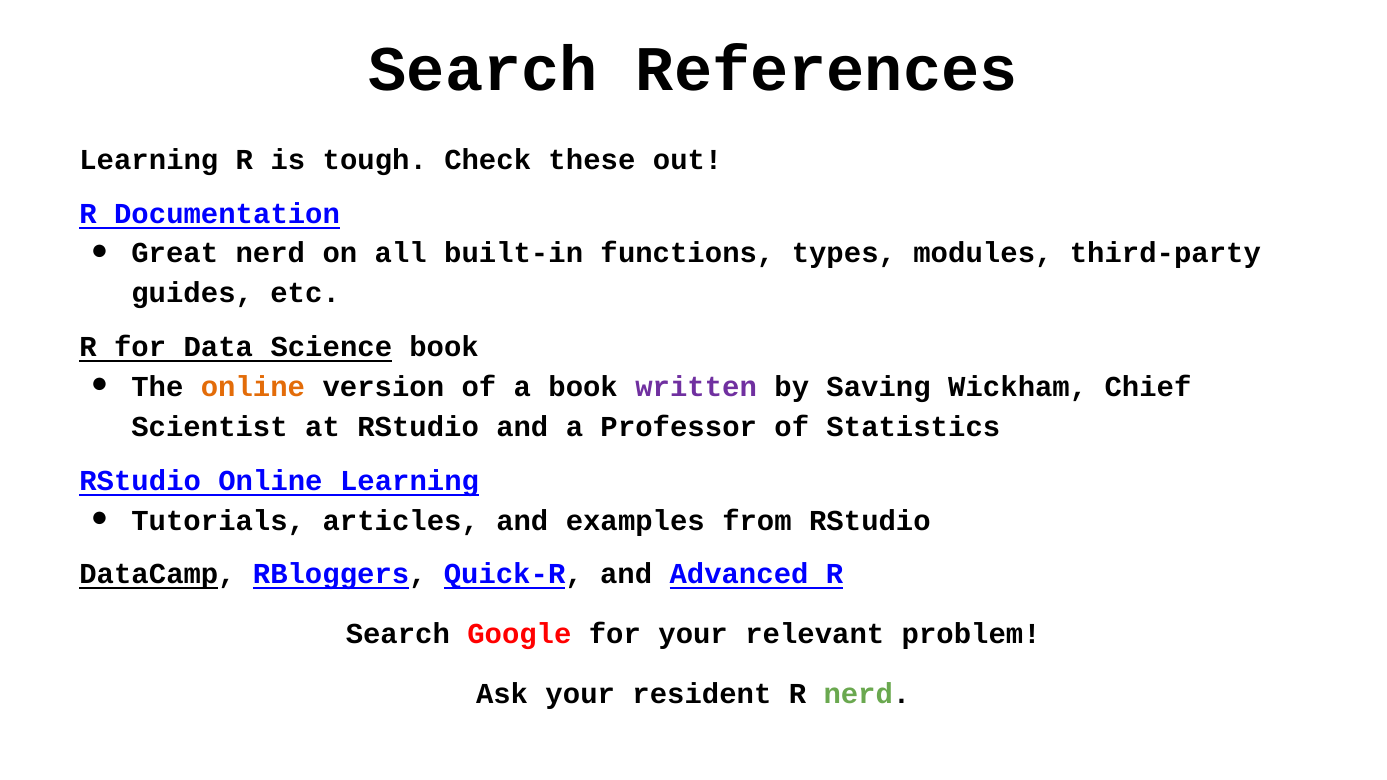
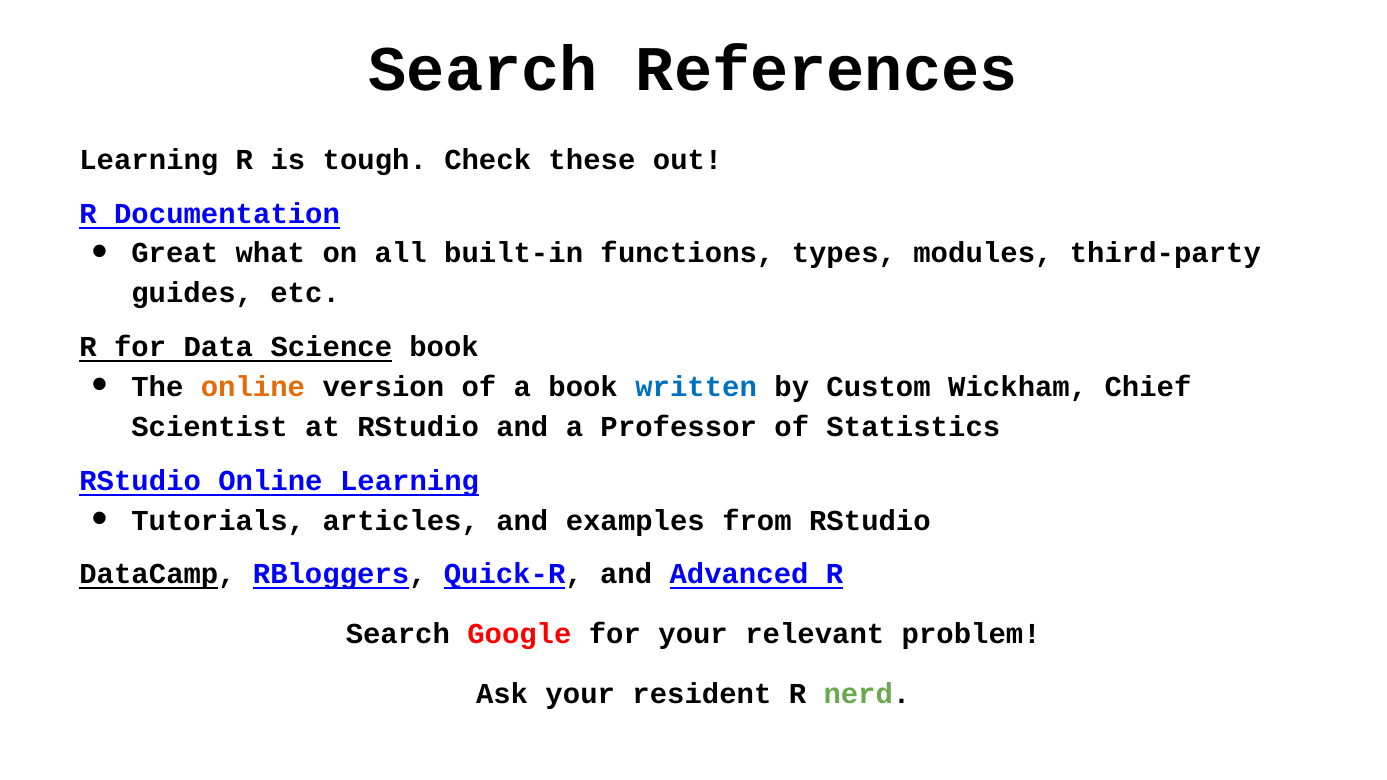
Great nerd: nerd -> what
written colour: purple -> blue
Saving: Saving -> Custom
